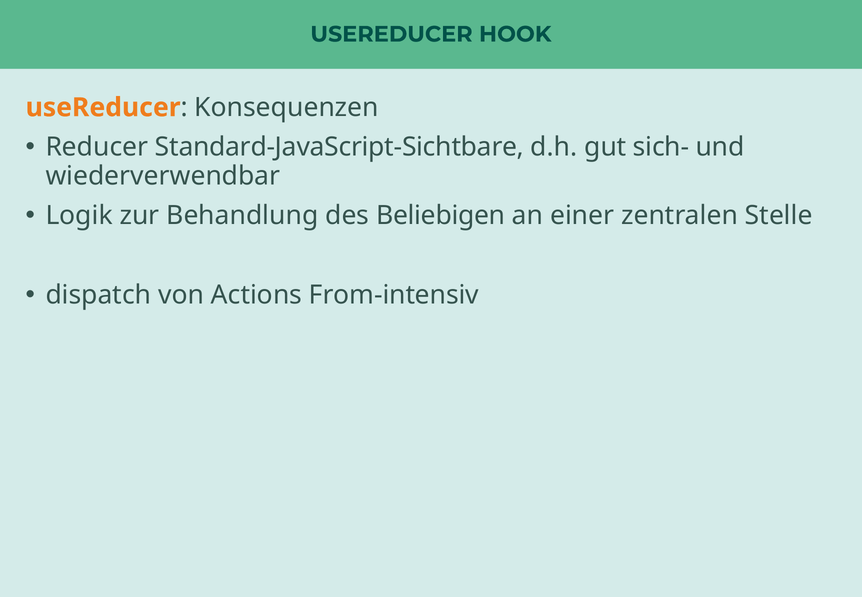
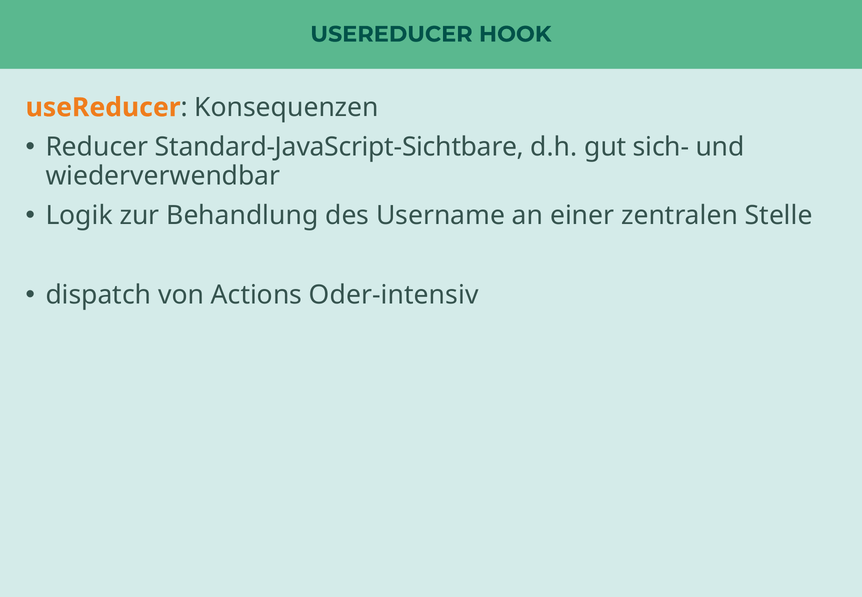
Beliebigen: Beliebigen -> Username
From-intensiv: From-intensiv -> Oder-intensiv
